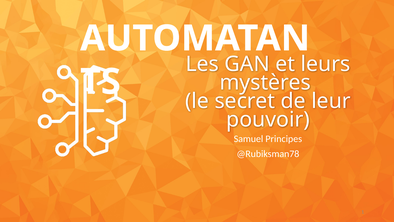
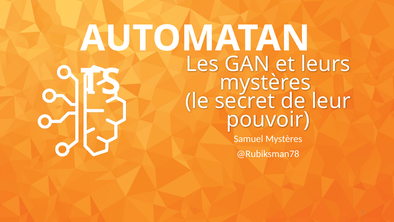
Samuel Principes: Principes -> Mystères
